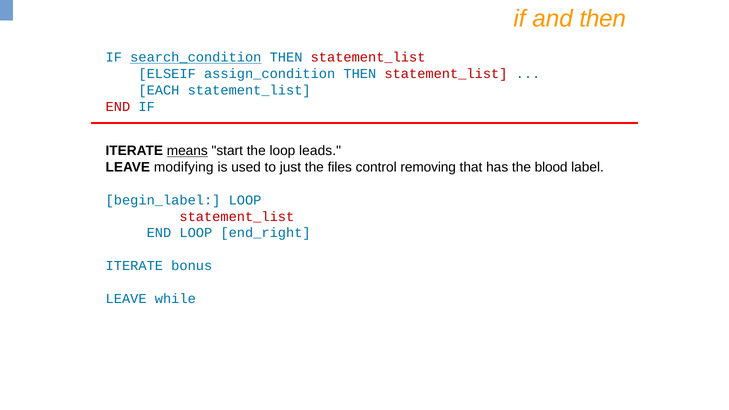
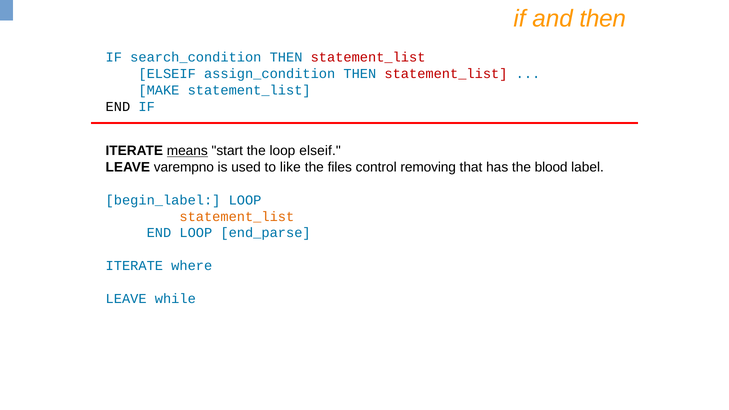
search_condition underline: present -> none
EACH: EACH -> MAKE
END at (118, 107) colour: red -> black
loop leads: leads -> elseif
modifying: modifying -> varempno
just: just -> like
statement_list at (237, 217) colour: red -> orange
end_right: end_right -> end_parse
bonus: bonus -> where
